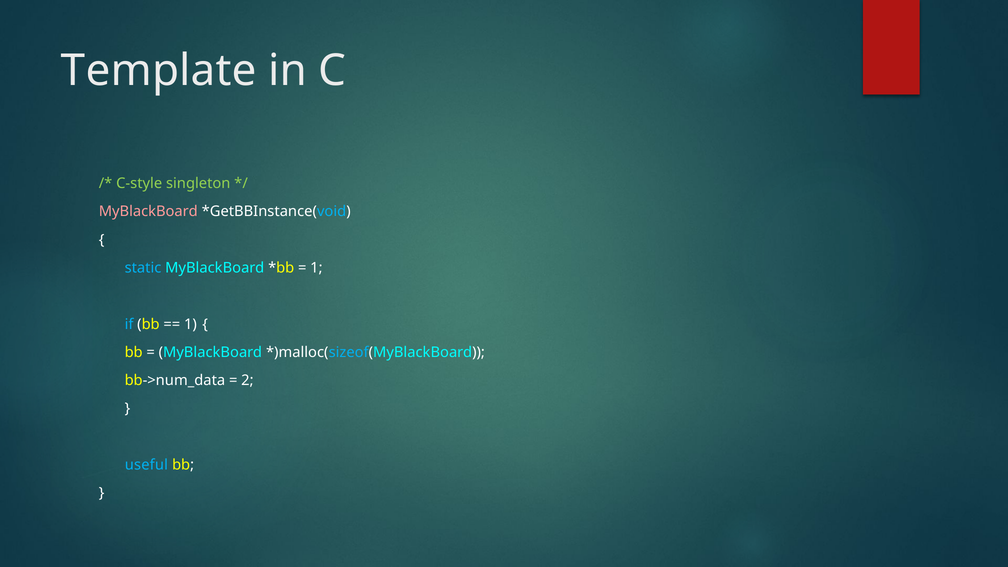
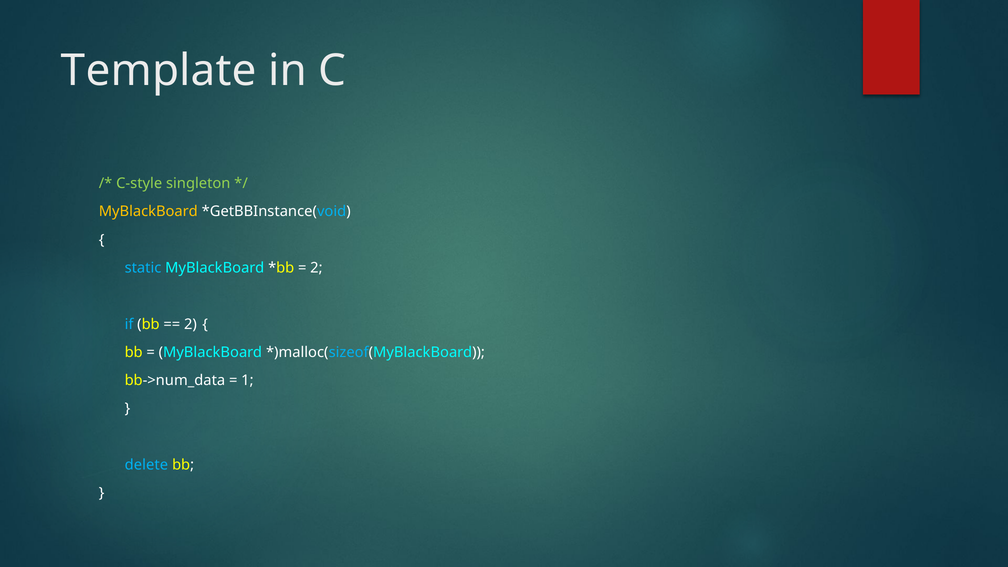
MyBlackBoard at (148, 212) colour: pink -> yellow
1 at (316, 268): 1 -> 2
1 at (190, 324): 1 -> 2
2: 2 -> 1
useful: useful -> delete
